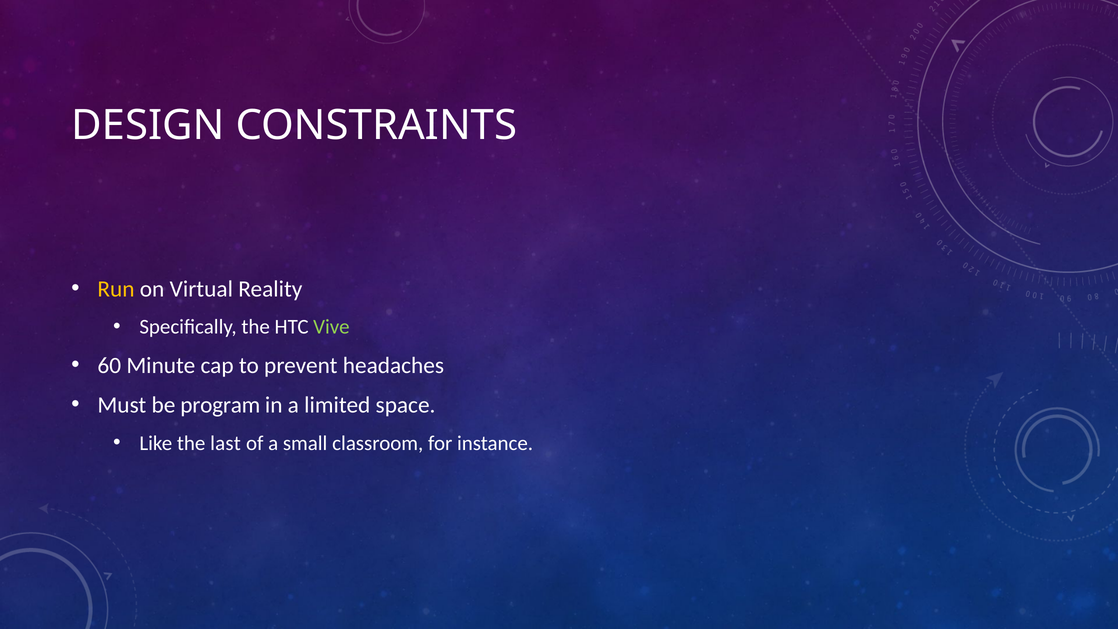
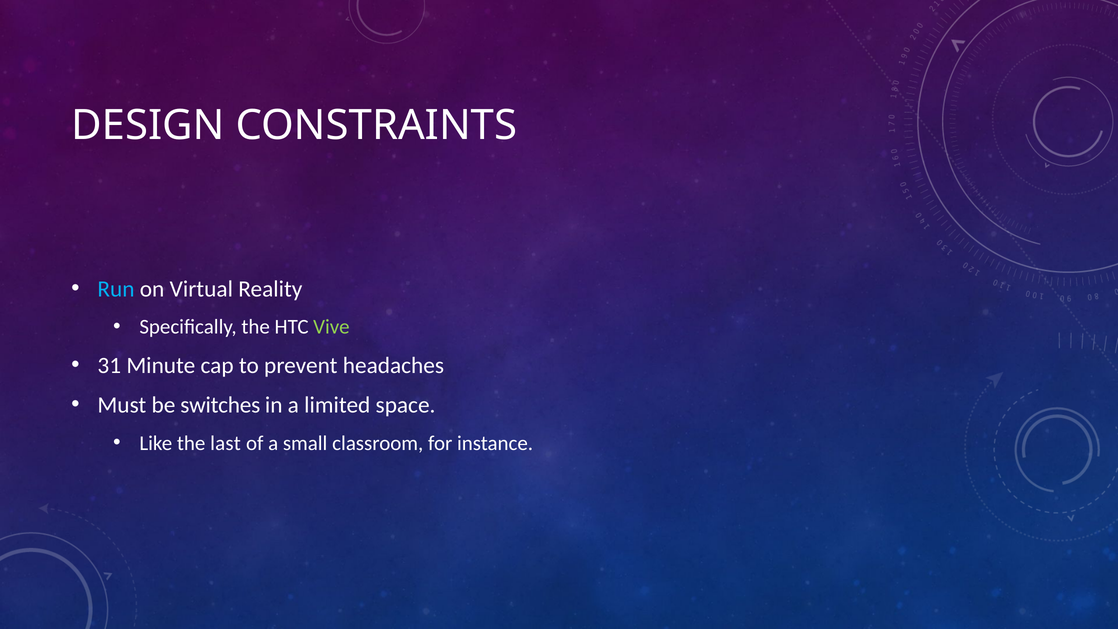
Run colour: yellow -> light blue
60: 60 -> 31
program: program -> switches
